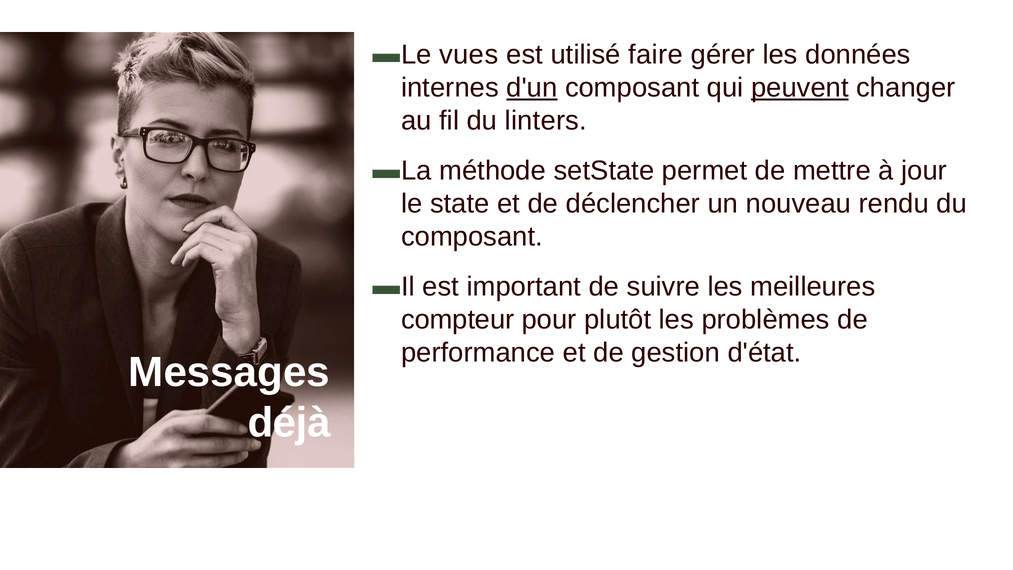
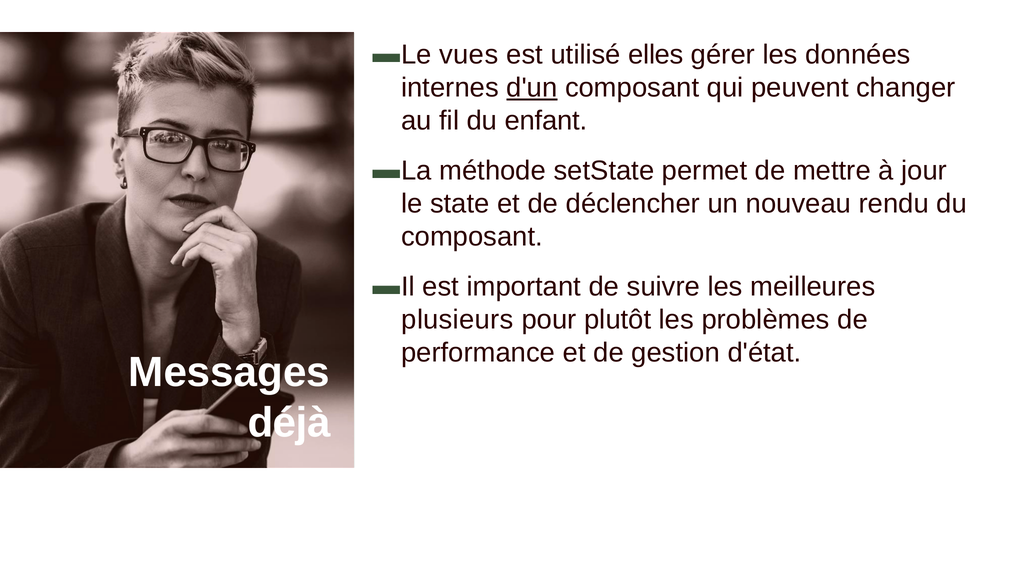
faire: faire -> elles
peuvent underline: present -> none
linters: linters -> enfant
compteur: compteur -> plusieurs
